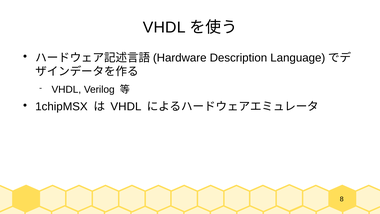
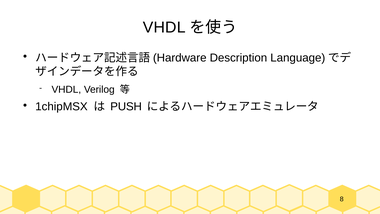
VHDL at (126, 106): VHDL -> PUSH
